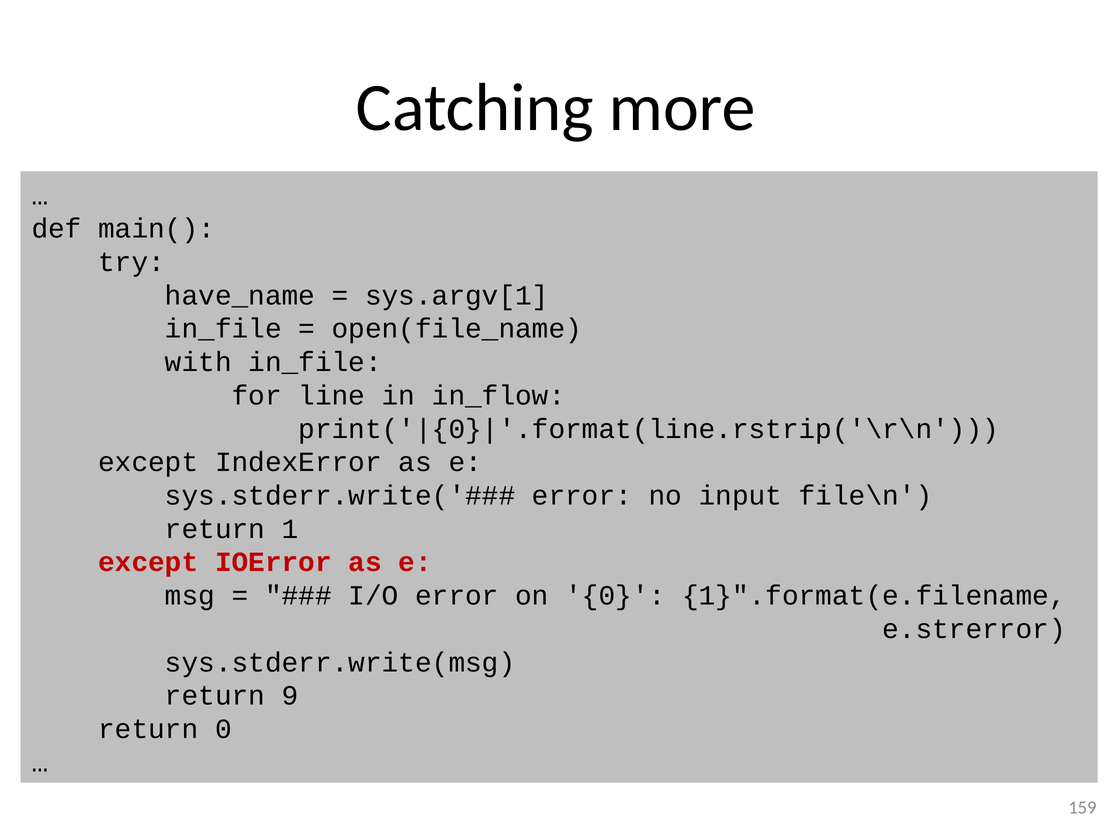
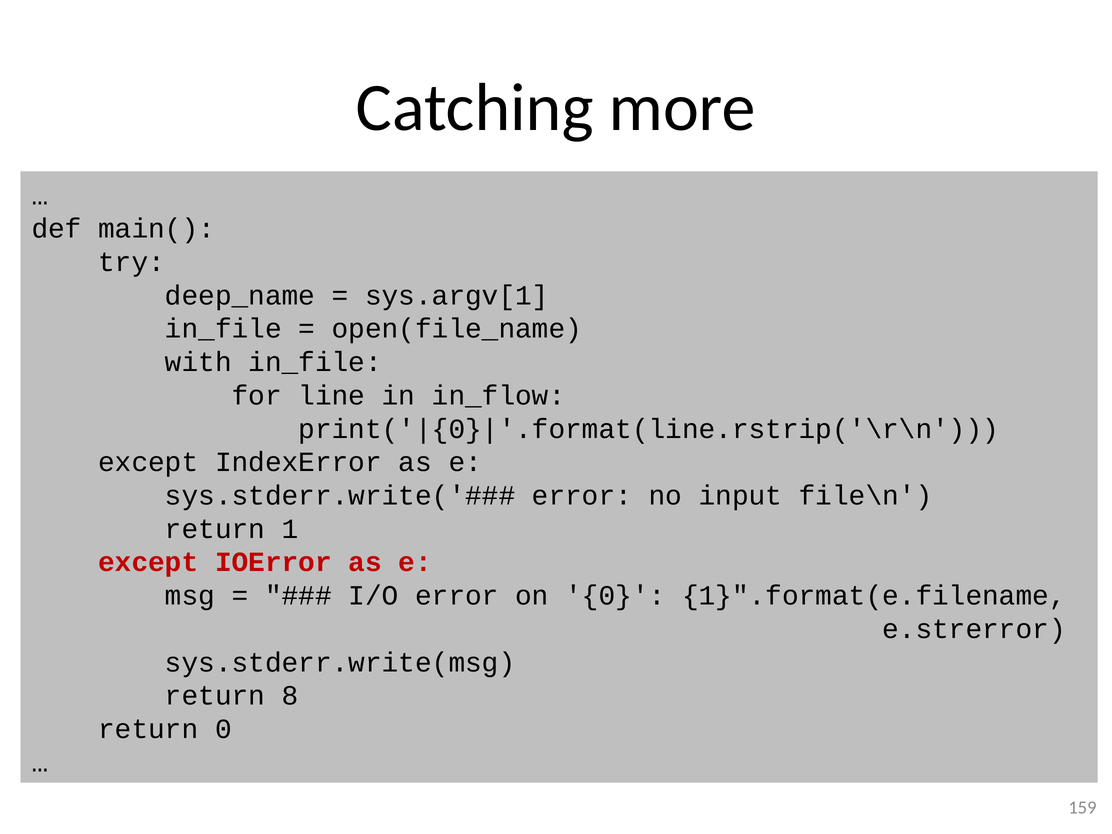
have_name: have_name -> deep_name
9: 9 -> 8
